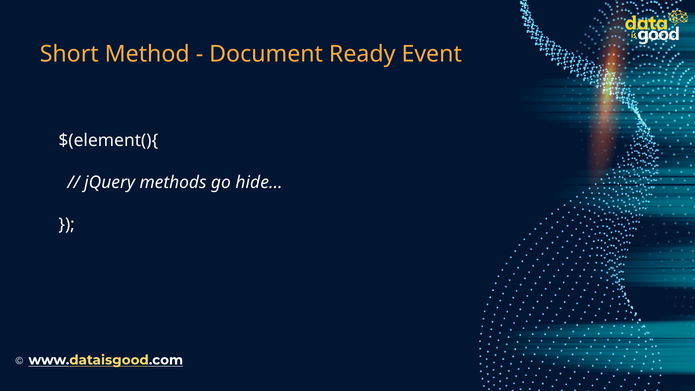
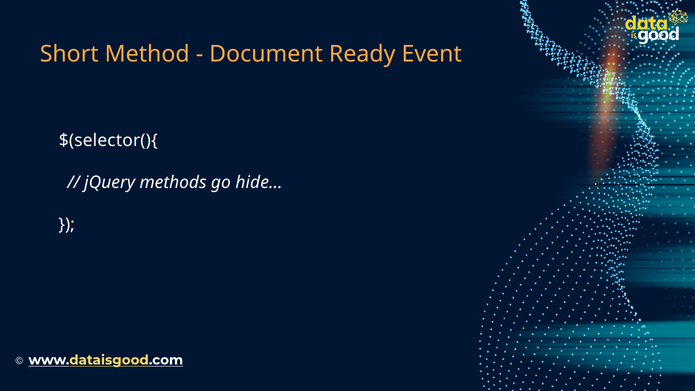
$(element(){: $(element(){ -> $(selector(){
